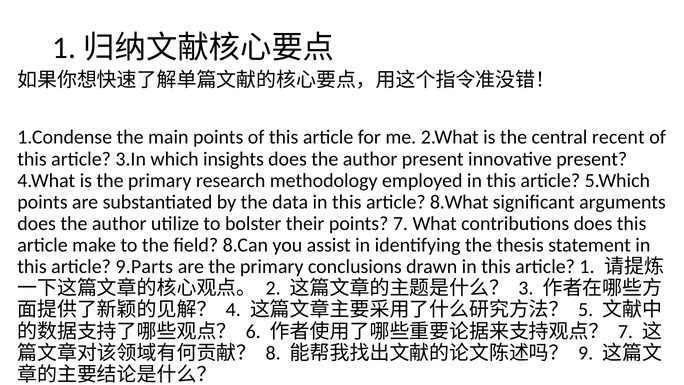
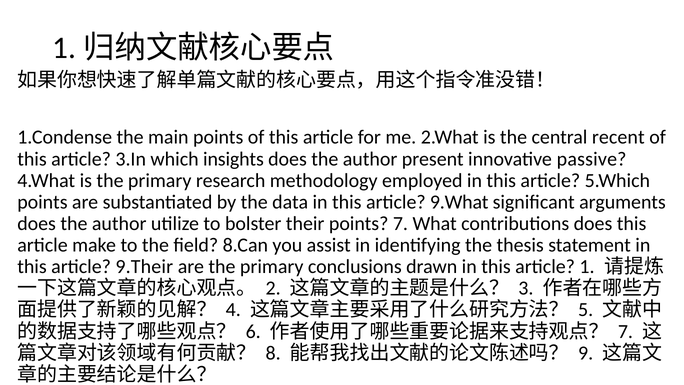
innovative present: present -> passive
8.What: 8.What -> 9.What
9.Parts: 9.Parts -> 9.Their
